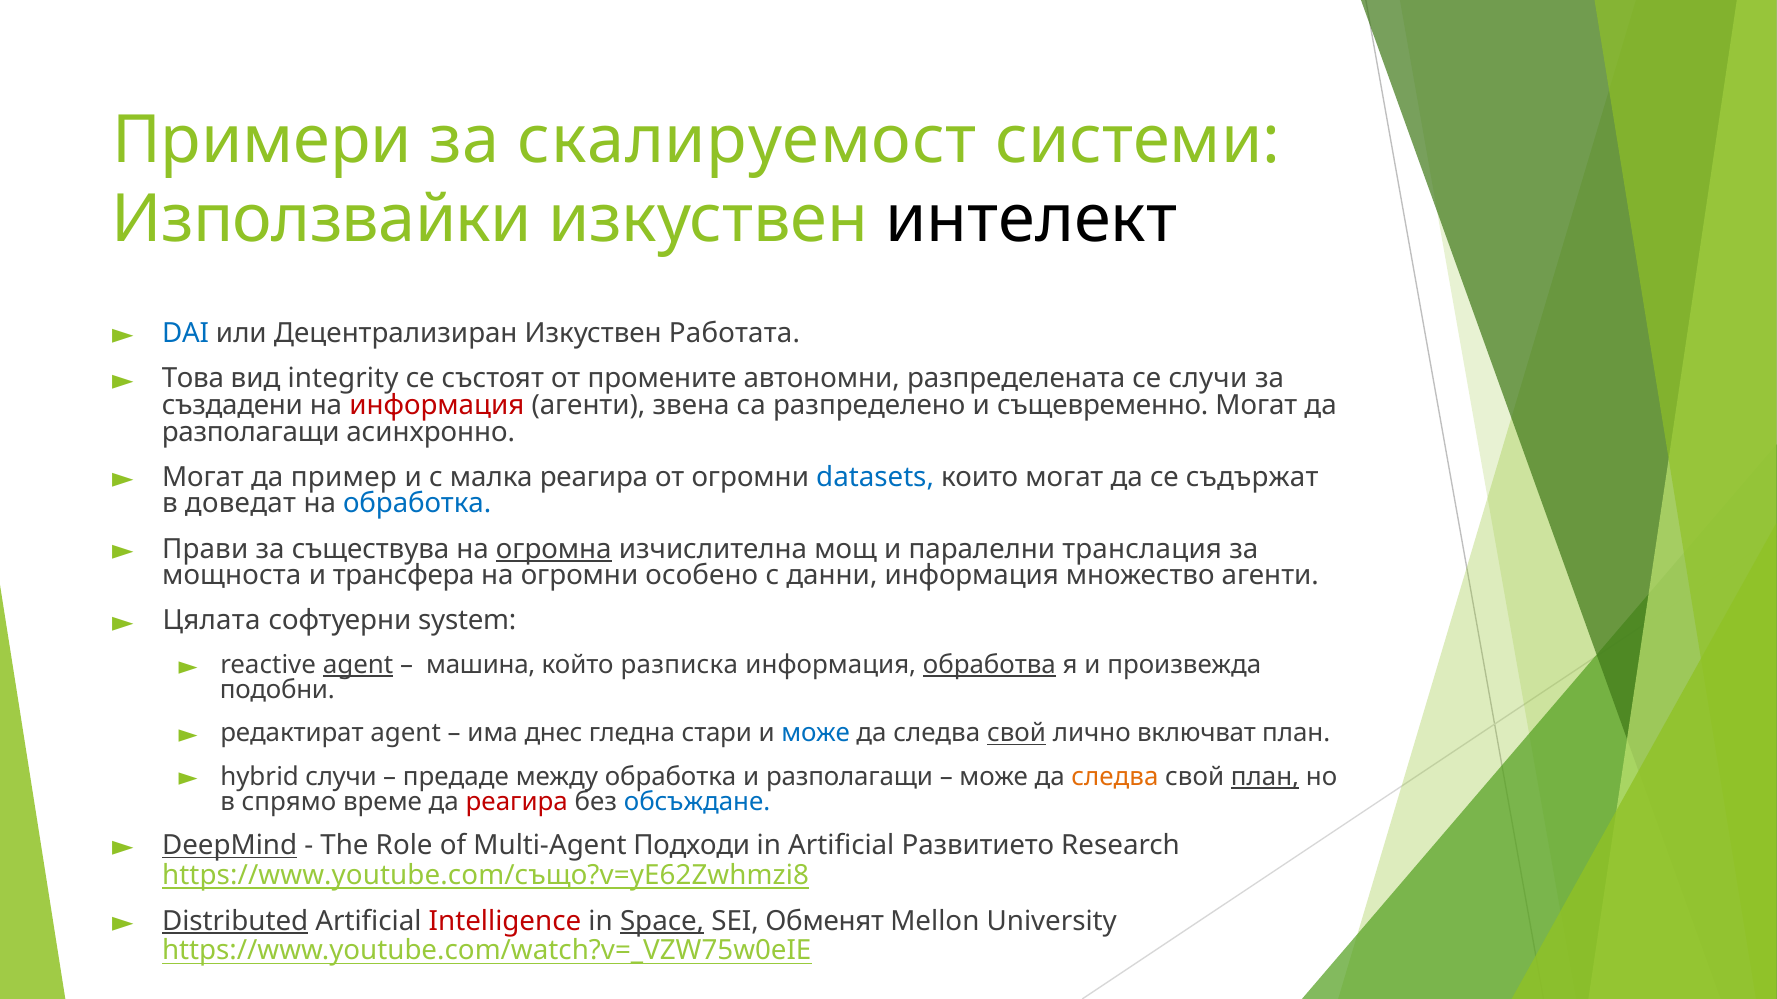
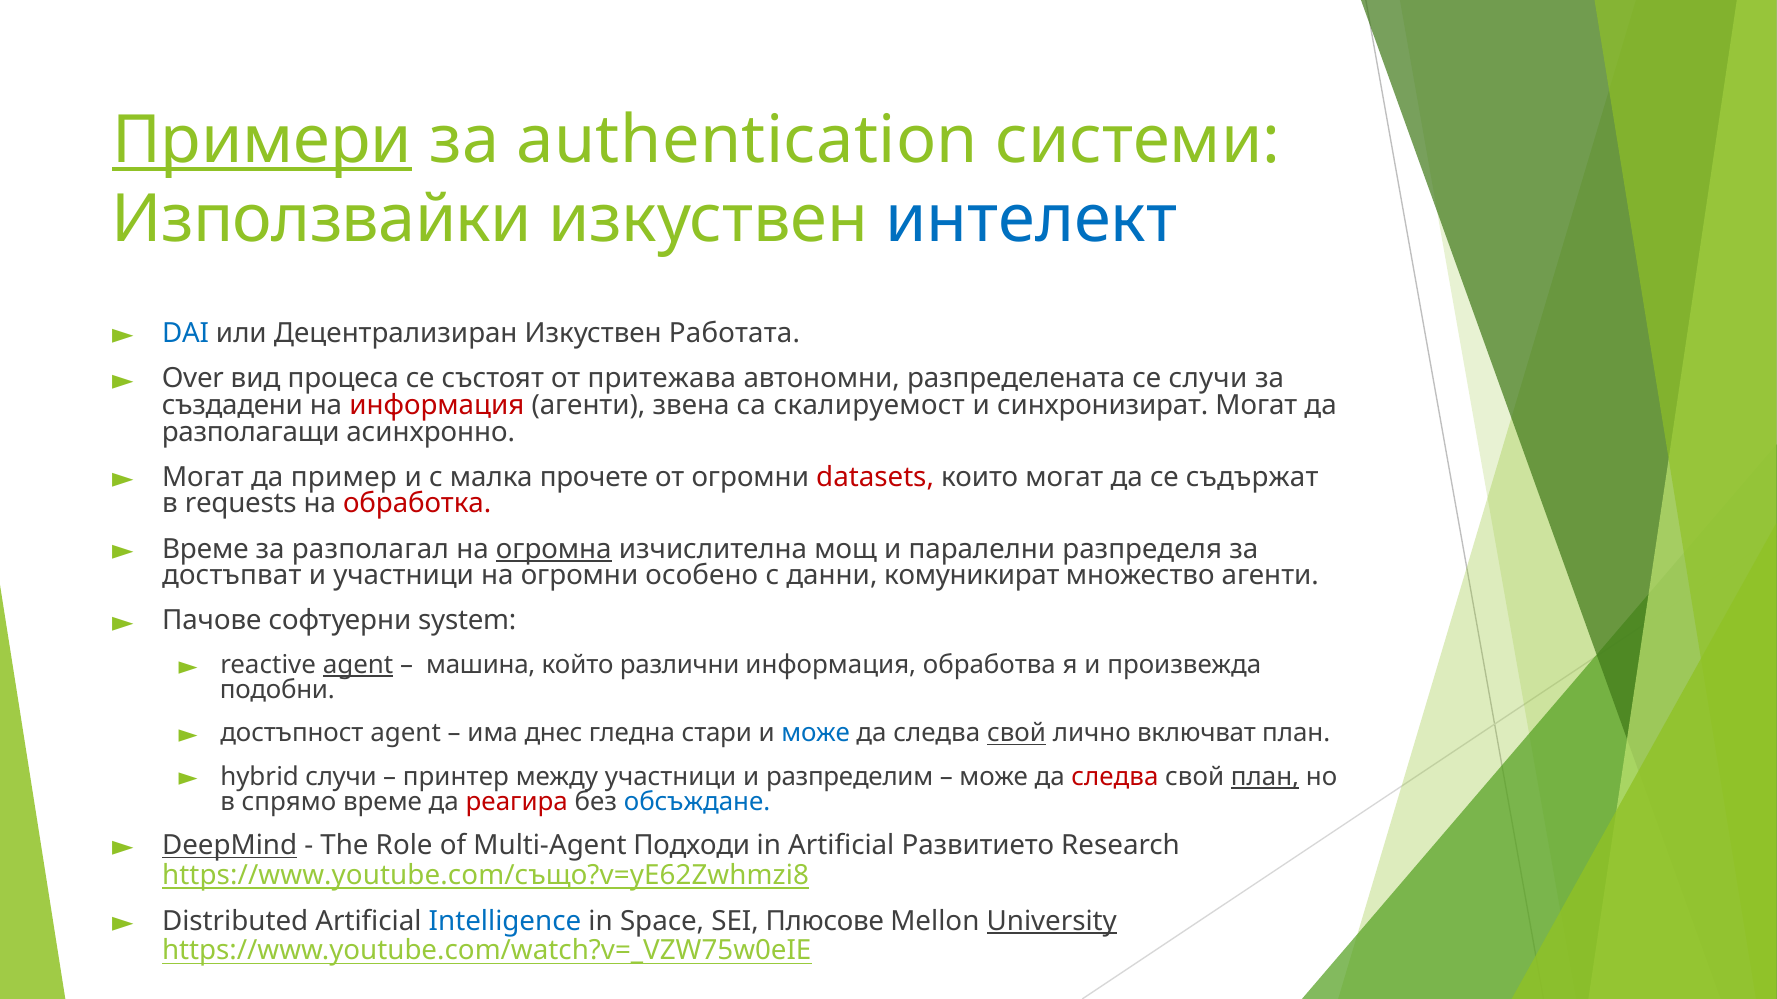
Примери underline: none -> present
скалируемост: скалируемост -> authentication
интелект colour: black -> blue
Това: Това -> Over
integrity: integrity -> процеса
промените: промените -> притежава
разпределено: разпределено -> скалируемост
същевременно: същевременно -> синхронизират
малка реагира: реагира -> прочете
datasets colour: blue -> red
доведат: доведат -> requests
обработка at (417, 504) colour: blue -> red
Прави at (205, 549): Прави -> Време
съществува: съществува -> разполагал
транслация: транслация -> разпределя
мощноста: мощноста -> достъпват
и трансфера: трансфера -> участници
данни информация: информация -> комуникират
Цялата: Цялата -> Пачове
разписка: разписка -> различни
обработва underline: present -> none
редактират: редактират -> достъпност
предаде: предаде -> принтер
между обработка: обработка -> участници
и разполагащи: разполагащи -> разпределим
следва at (1115, 777) colour: orange -> red
Distributed underline: present -> none
Intelligence colour: red -> blue
Space underline: present -> none
Обменят: Обменят -> Плюсове
University underline: none -> present
